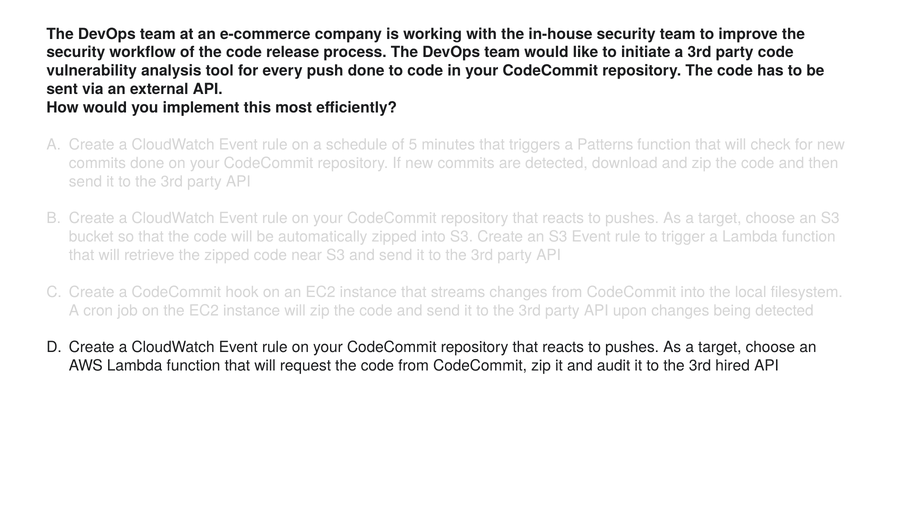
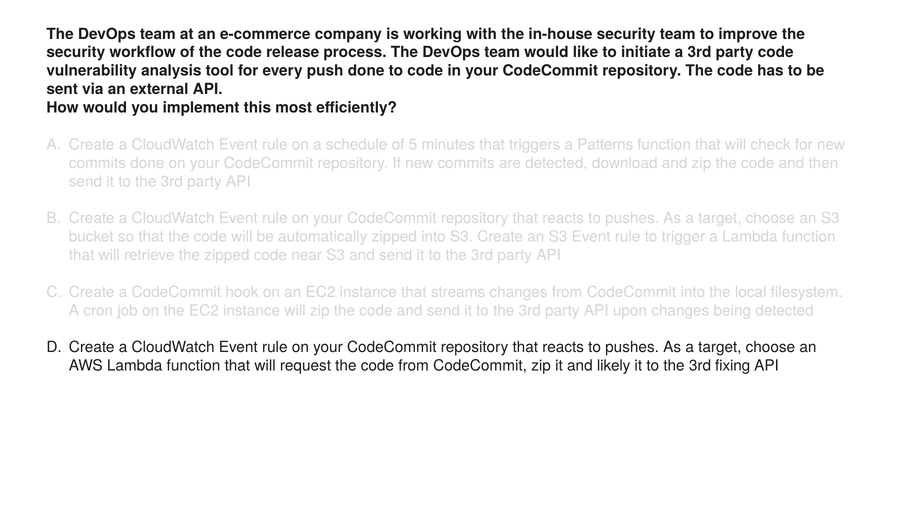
audit: audit -> likely
hired: hired -> fixing
